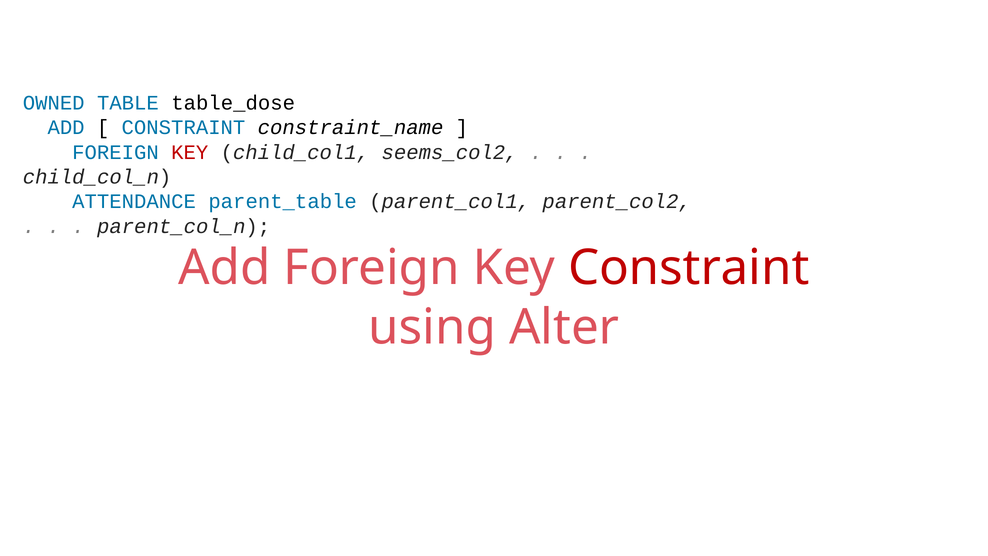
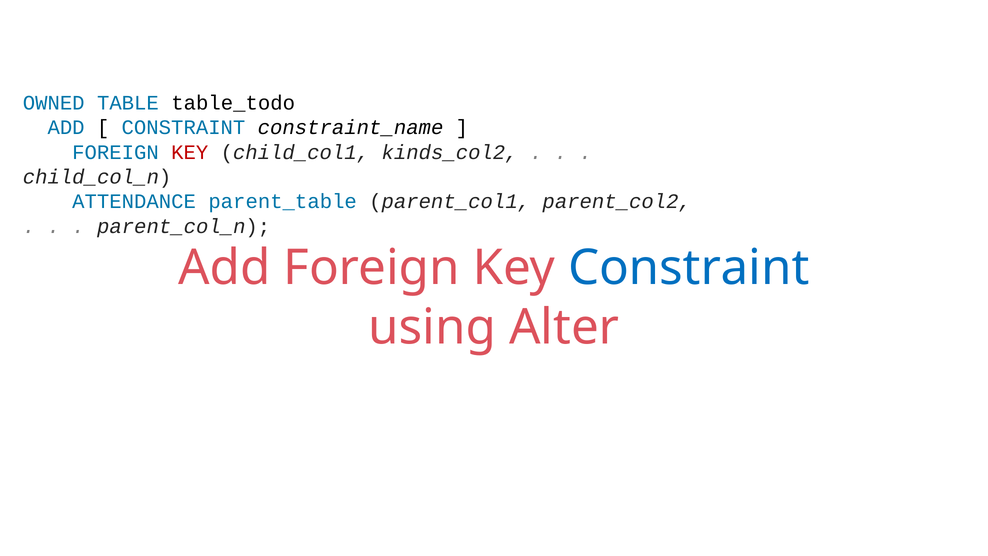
table_dose: table_dose -> table_todo
seems_col2: seems_col2 -> kinds_col2
Constraint at (689, 268) colour: red -> blue
